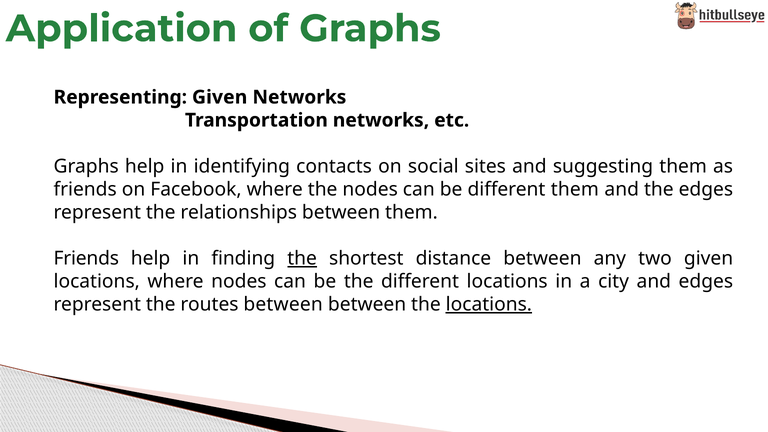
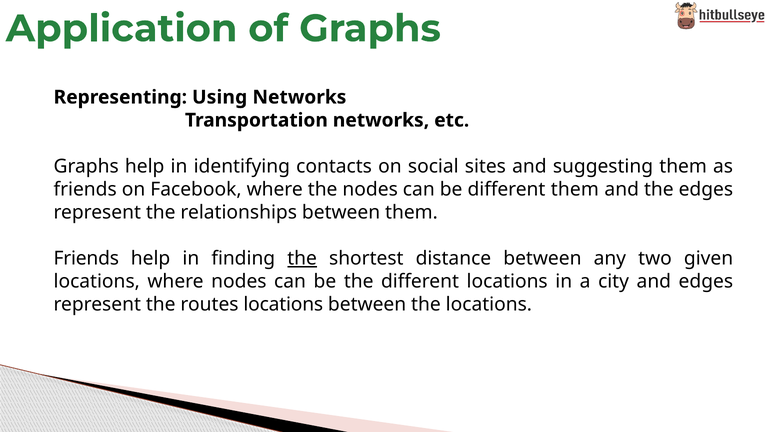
Representing Given: Given -> Using
routes between: between -> locations
locations at (489, 305) underline: present -> none
